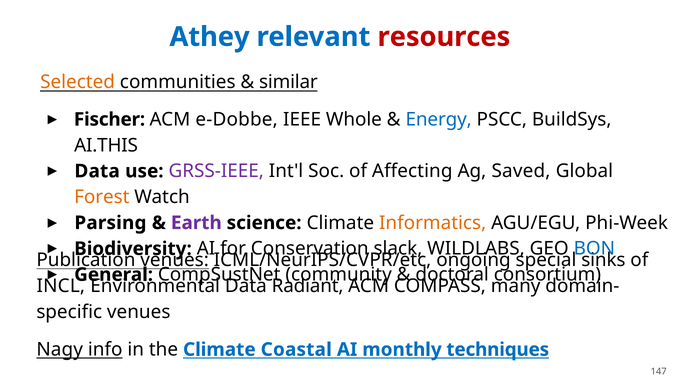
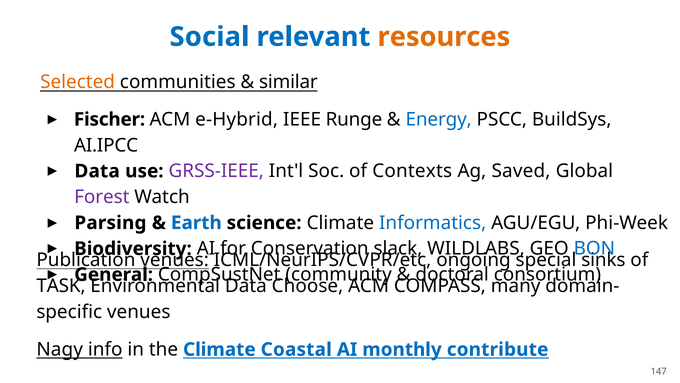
Athey: Athey -> Social
resources colour: red -> orange
e-Dobbe: e-Dobbe -> e-Hybrid
Whole: Whole -> Runge
AI.THIS: AI.THIS -> AI.IPCC
Affecting: Affecting -> Contexts
Forest colour: orange -> purple
Earth colour: purple -> blue
Informatics colour: orange -> blue
INCL: INCL -> TASK
Radiant: Radiant -> Choose
techniques: techniques -> contribute
